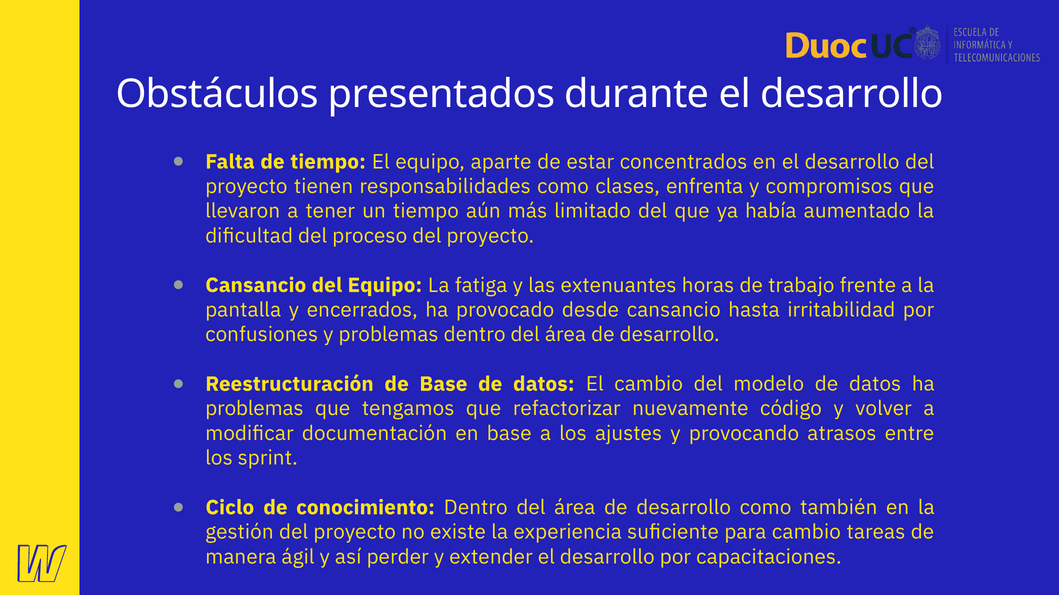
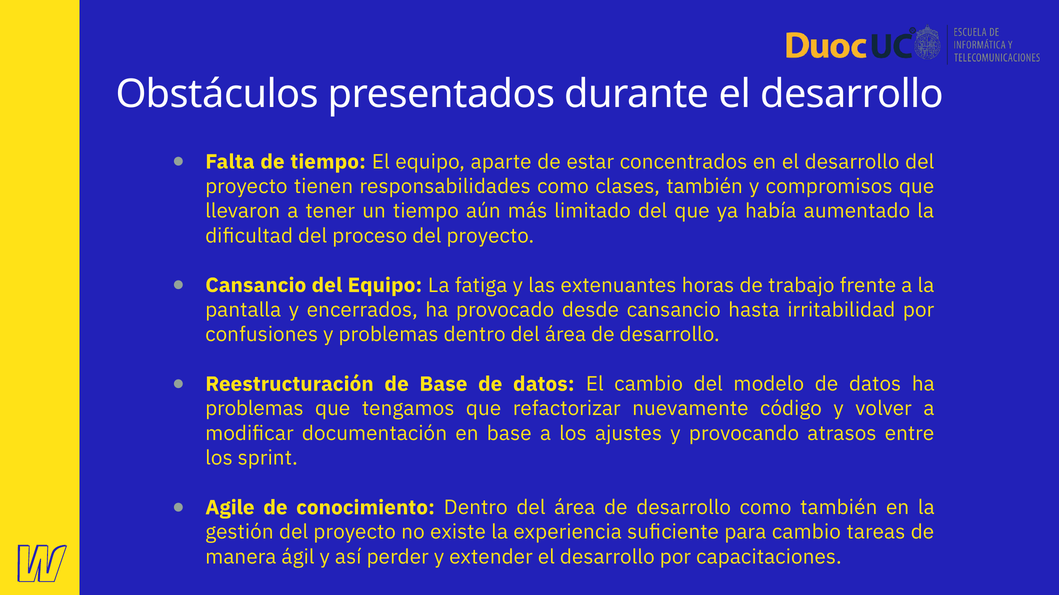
clases enfrenta: enfrenta -> también
Ciclo: Ciclo -> Agile
